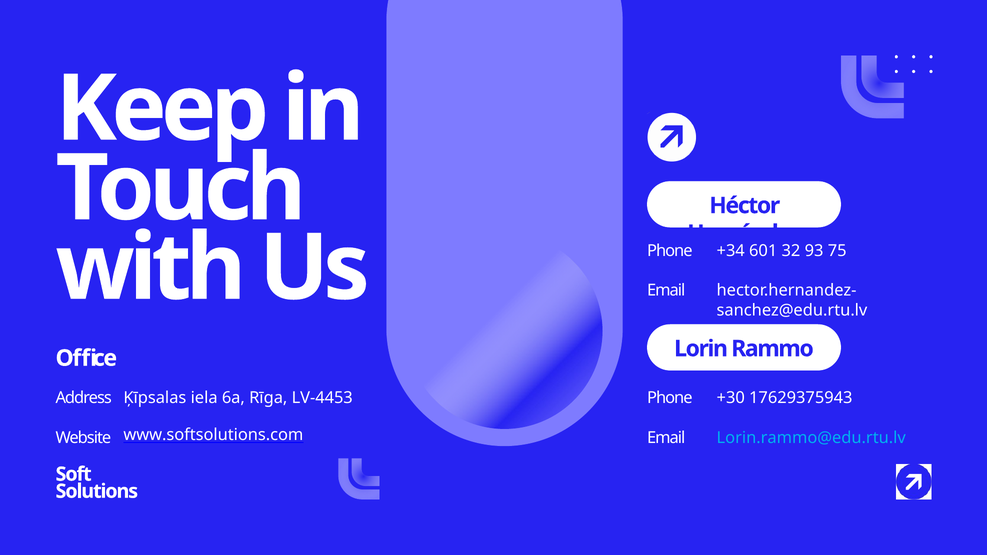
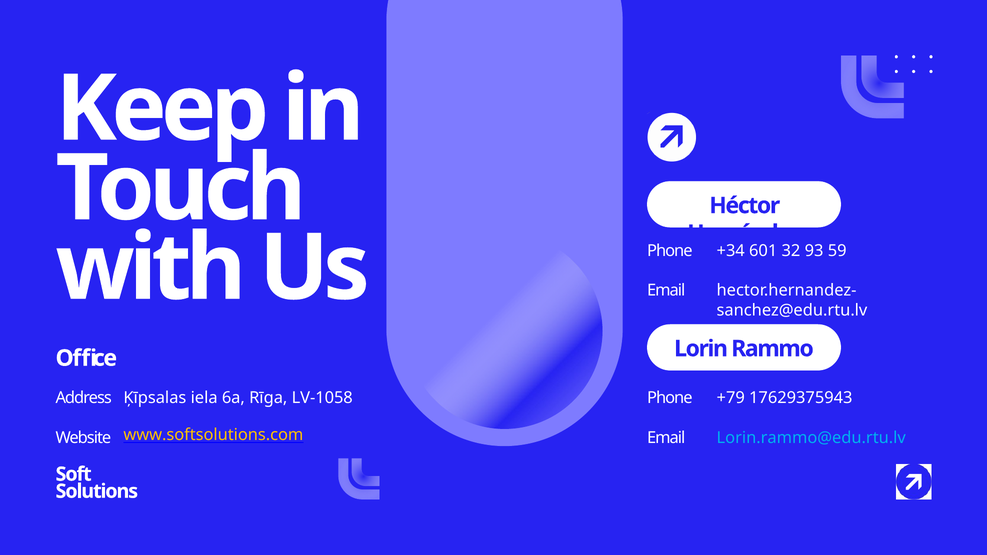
75: 75 -> 59
LV-4453: LV-4453 -> LV-1058
+30: +30 -> +79
www.softsolutions.com colour: white -> yellow
